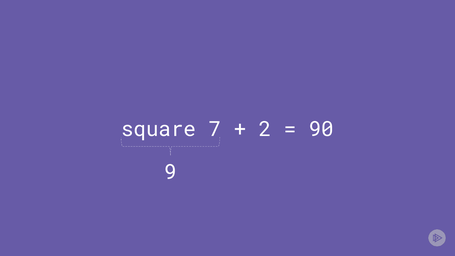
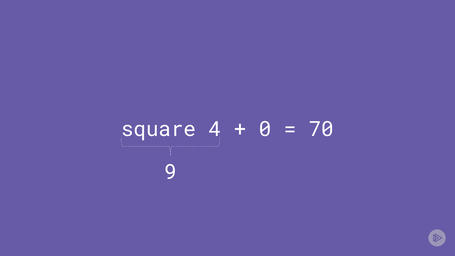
7: 7 -> 4
2: 2 -> 0
90: 90 -> 70
